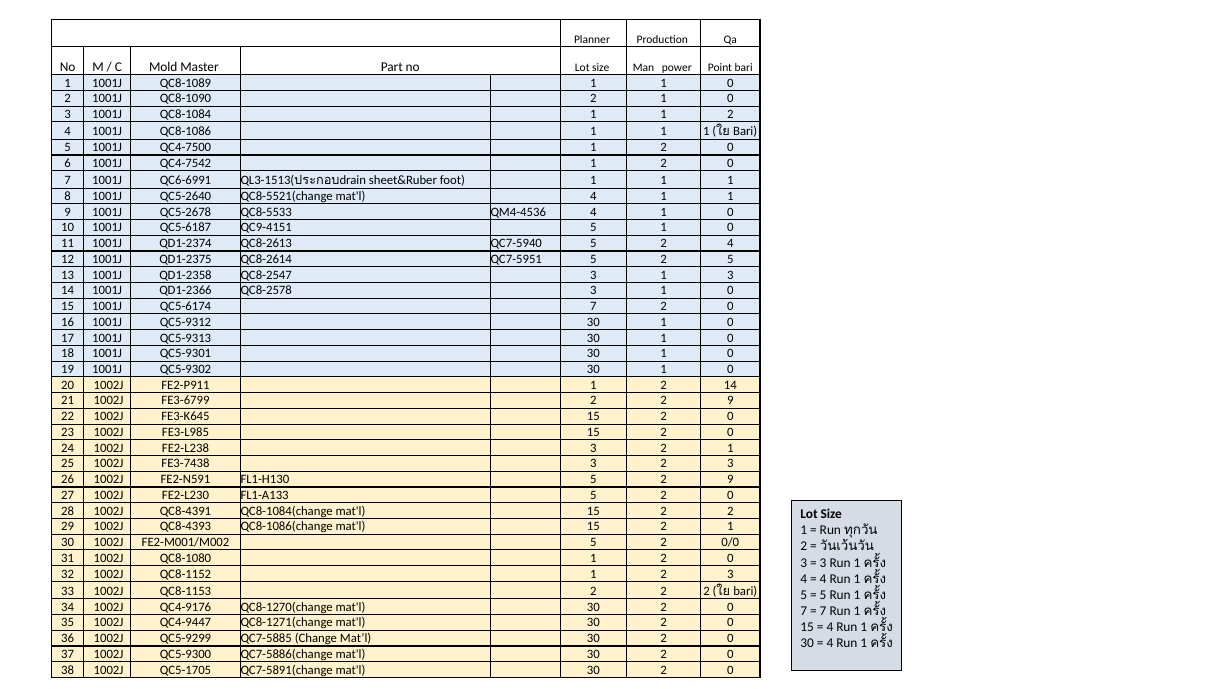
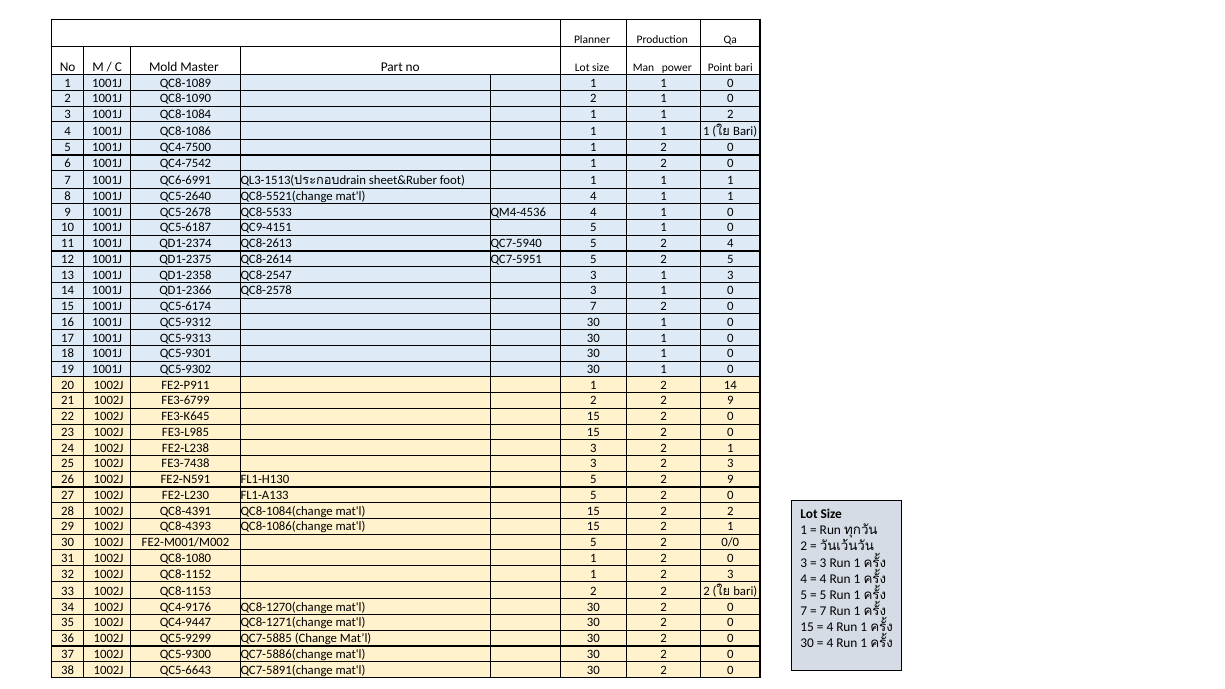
QC5-1705: QC5-1705 -> QC5-6643
